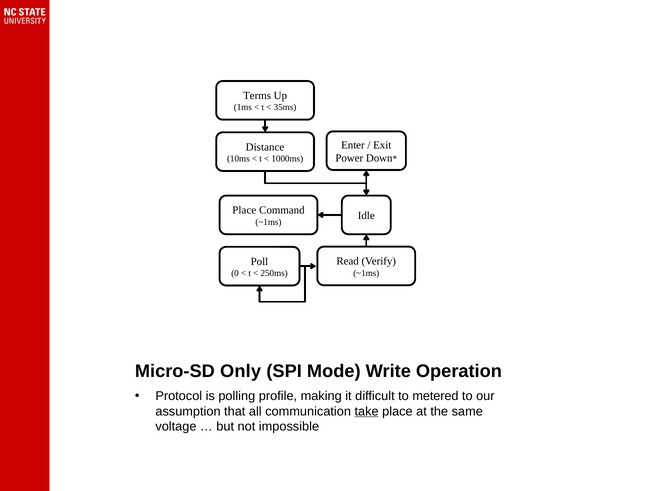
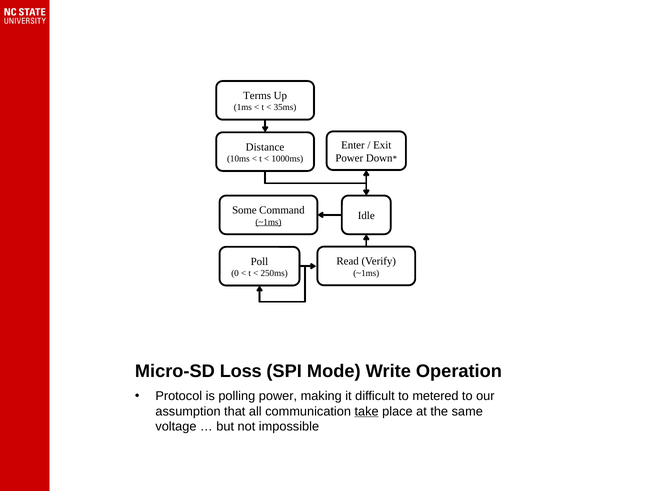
Place at (244, 210): Place -> Some
~1ms at (268, 222) underline: none -> present
Only: Only -> Loss
polling profile: profile -> power
